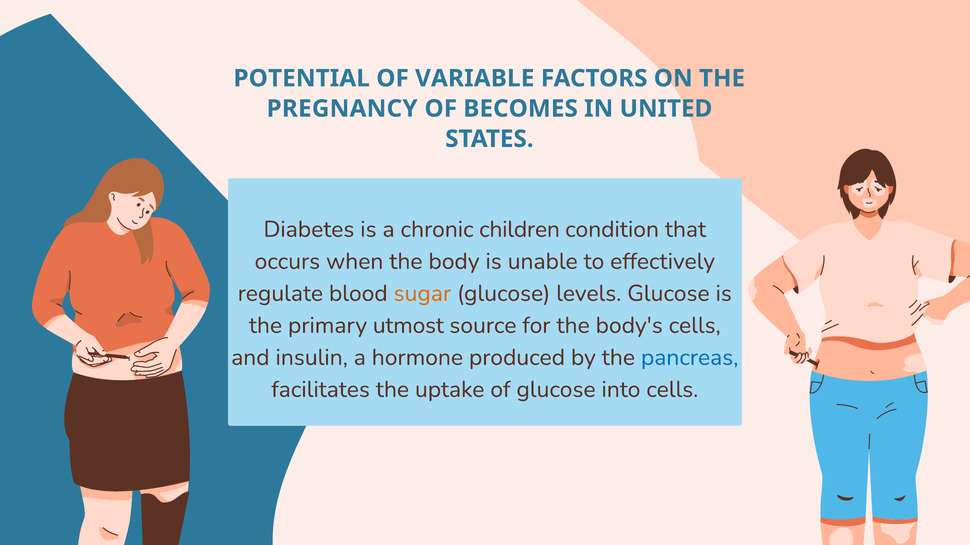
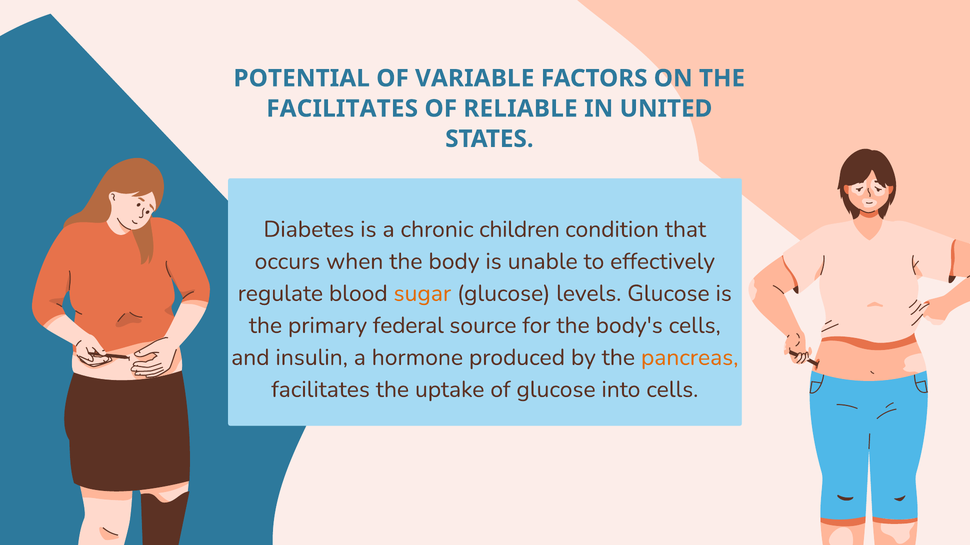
PREGNANCY at (342, 109): PREGNANCY -> FACILITATES
BECOMES: BECOMES -> RELIABLE
utmost: utmost -> federal
pancreas colour: blue -> orange
